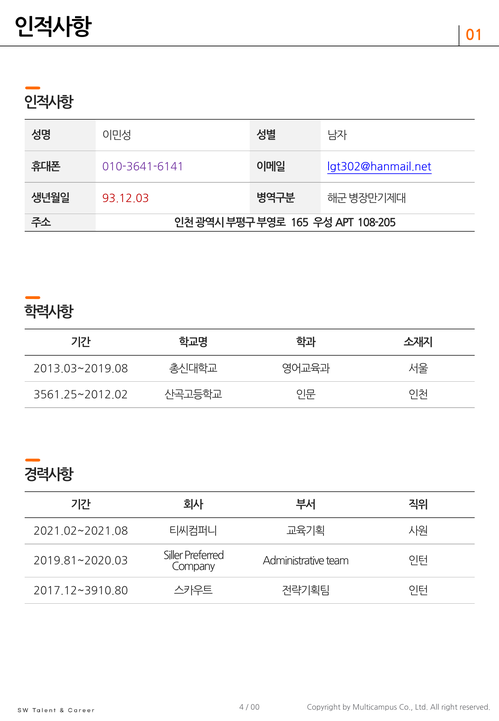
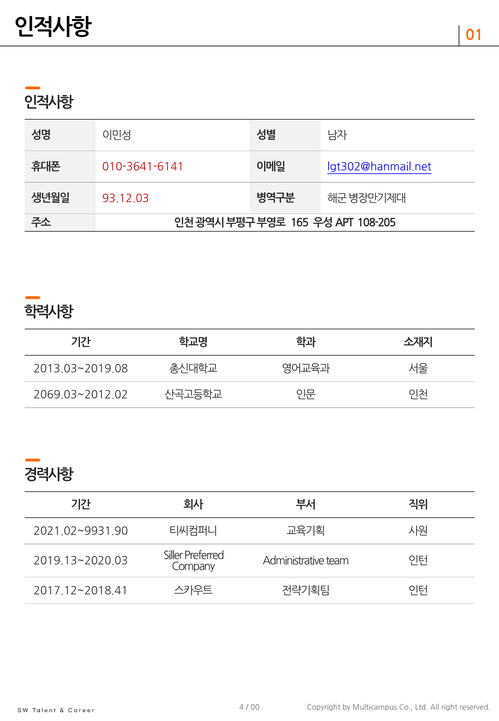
010-3641-6141 colour: purple -> red
3561.25~2012.02: 3561.25~2012.02 -> 2069.03~2012.02
2021.02~2021.08: 2021.02~2021.08 -> 2021.02~9931.90
2019.81~2020.03: 2019.81~2020.03 -> 2019.13~2020.03
2017.12~3910.80: 2017.12~3910.80 -> 2017.12~2018.41
